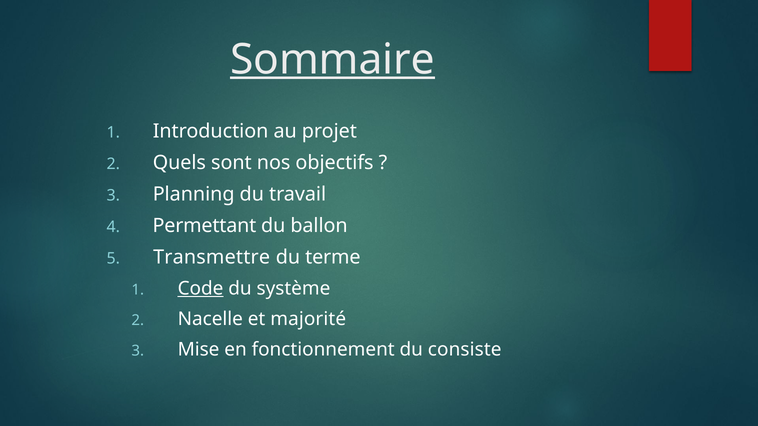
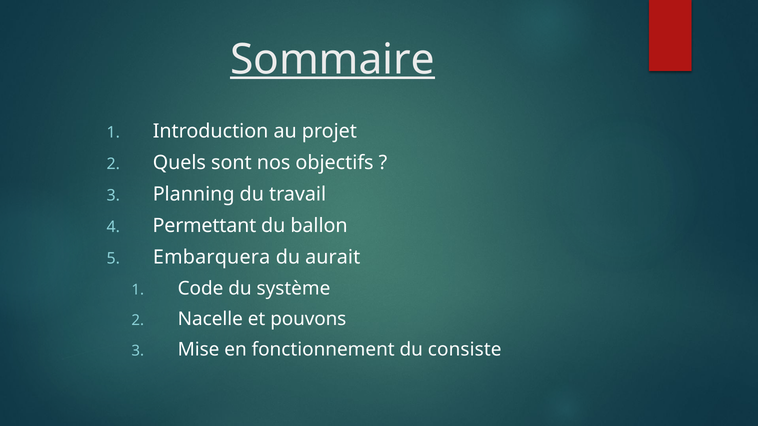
Transmettre: Transmettre -> Embarquera
terme: terme -> aurait
Code underline: present -> none
majorité: majorité -> pouvons
